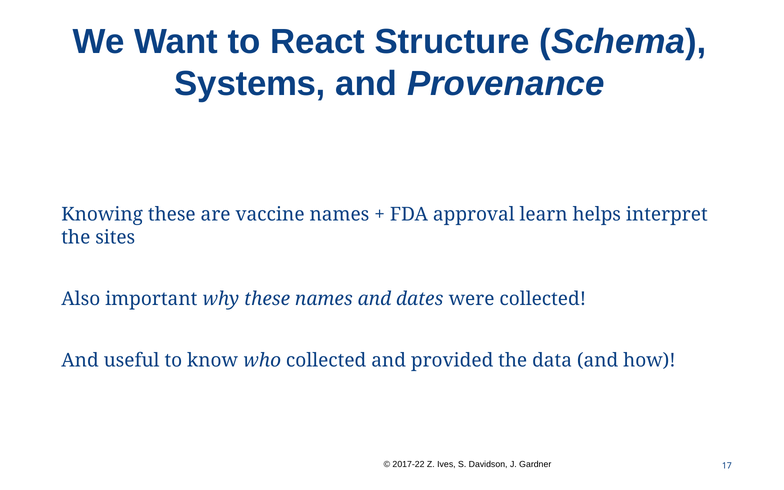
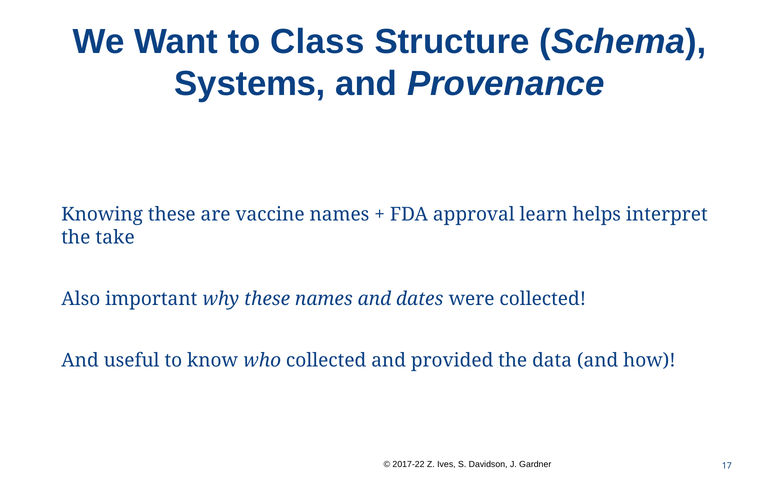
React: React -> Class
sites: sites -> take
